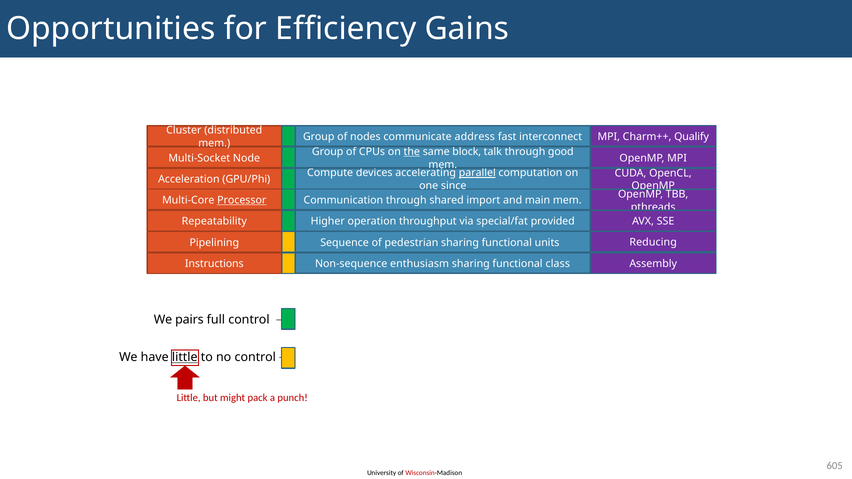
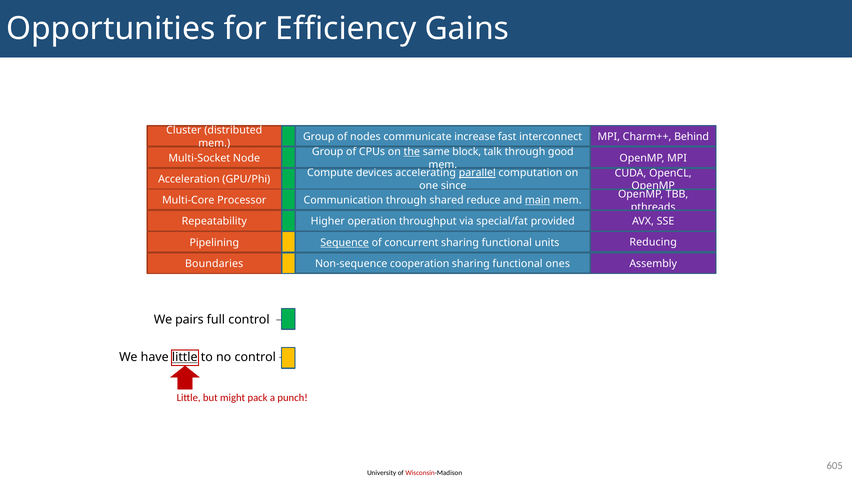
address: address -> increase
Qualify: Qualify -> Behind
Processor underline: present -> none
import: import -> reduce
main underline: none -> present
Sequence underline: none -> present
pedestrian: pedestrian -> concurrent
Instructions: Instructions -> Boundaries
enthusiasm: enthusiasm -> cooperation
class: class -> ones
